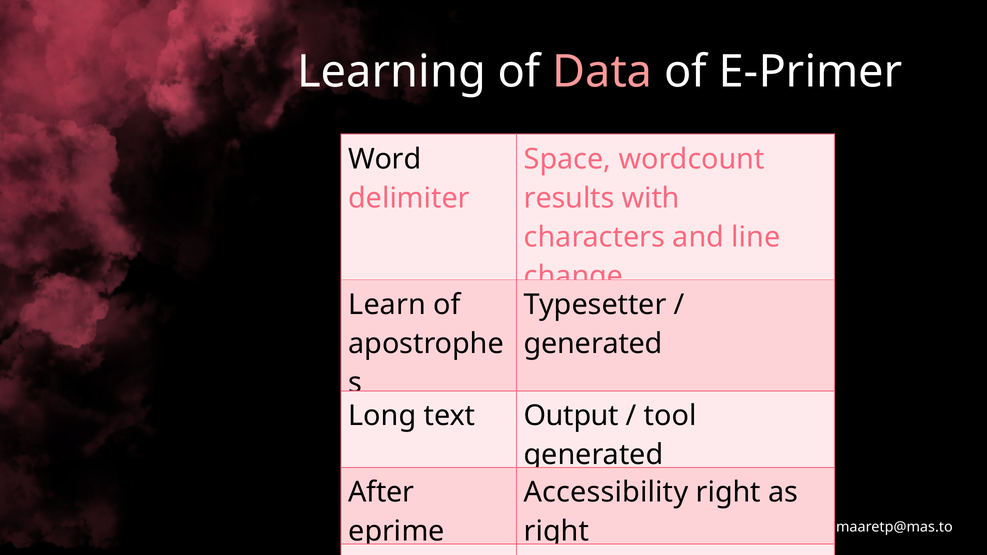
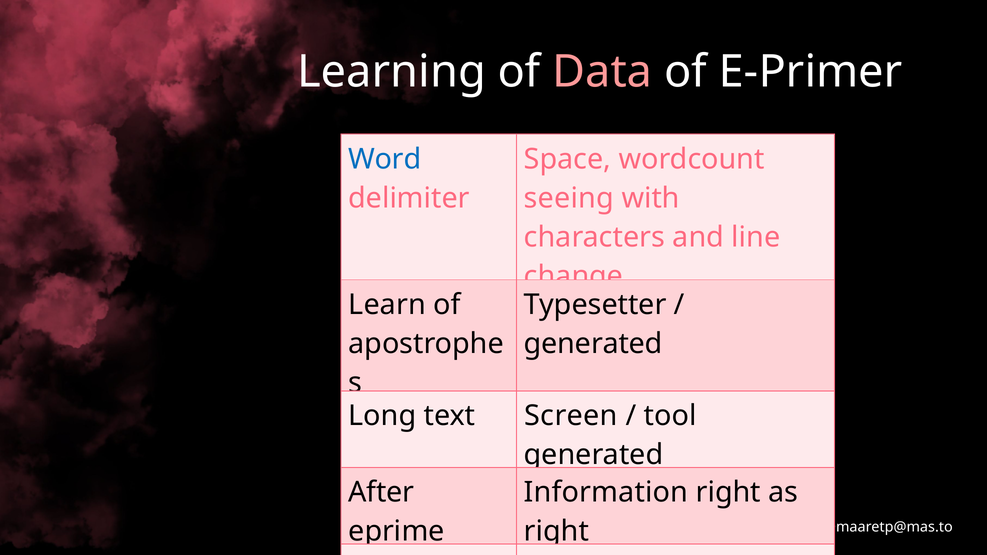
Word colour: black -> blue
results: results -> seeing
Output: Output -> Screen
Accessibility: Accessibility -> Information
